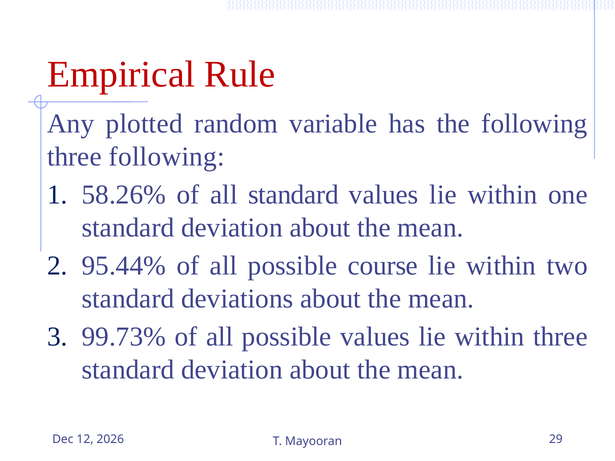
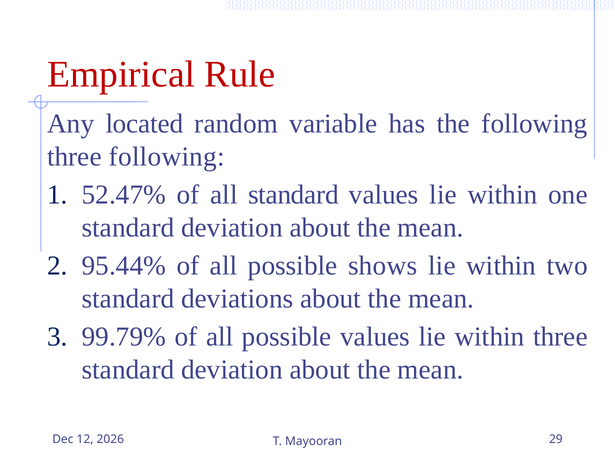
plotted: plotted -> located
58.26%: 58.26% -> 52.47%
course: course -> shows
99.73%: 99.73% -> 99.79%
